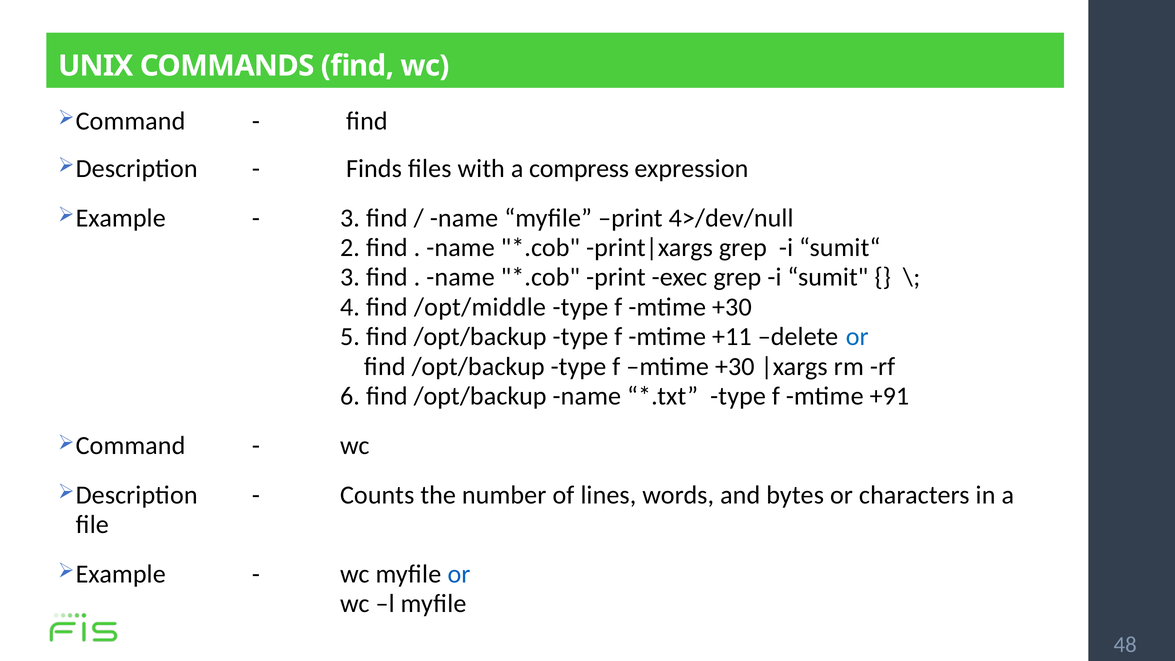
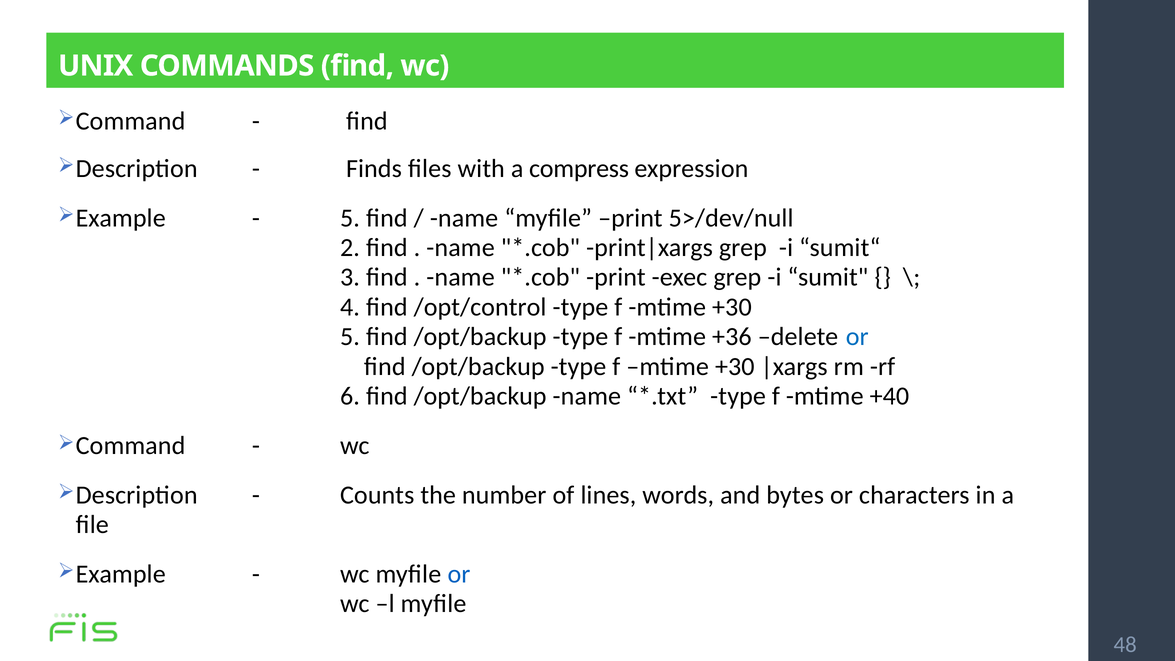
3 at (350, 218): 3 -> 5
4>/dev/null: 4>/dev/null -> 5>/dev/null
/opt/middle: /opt/middle -> /opt/control
+11: +11 -> +36
+91: +91 -> +40
